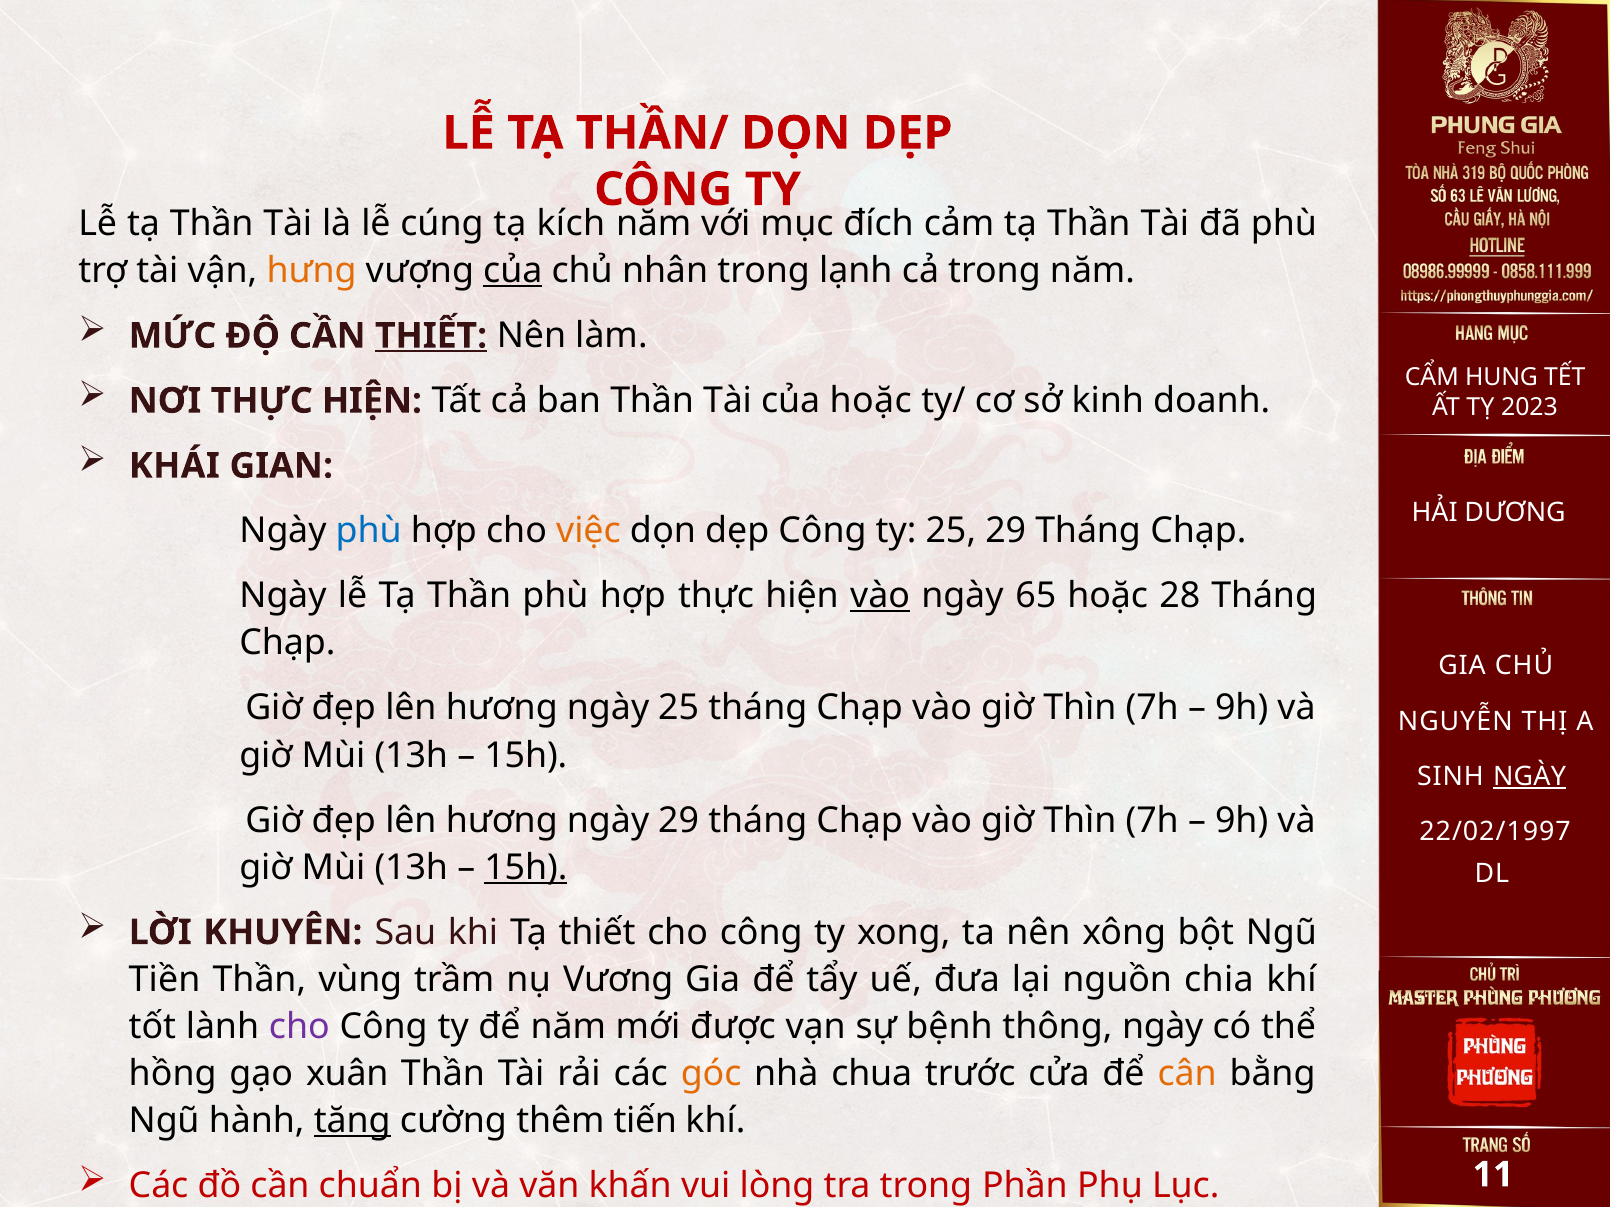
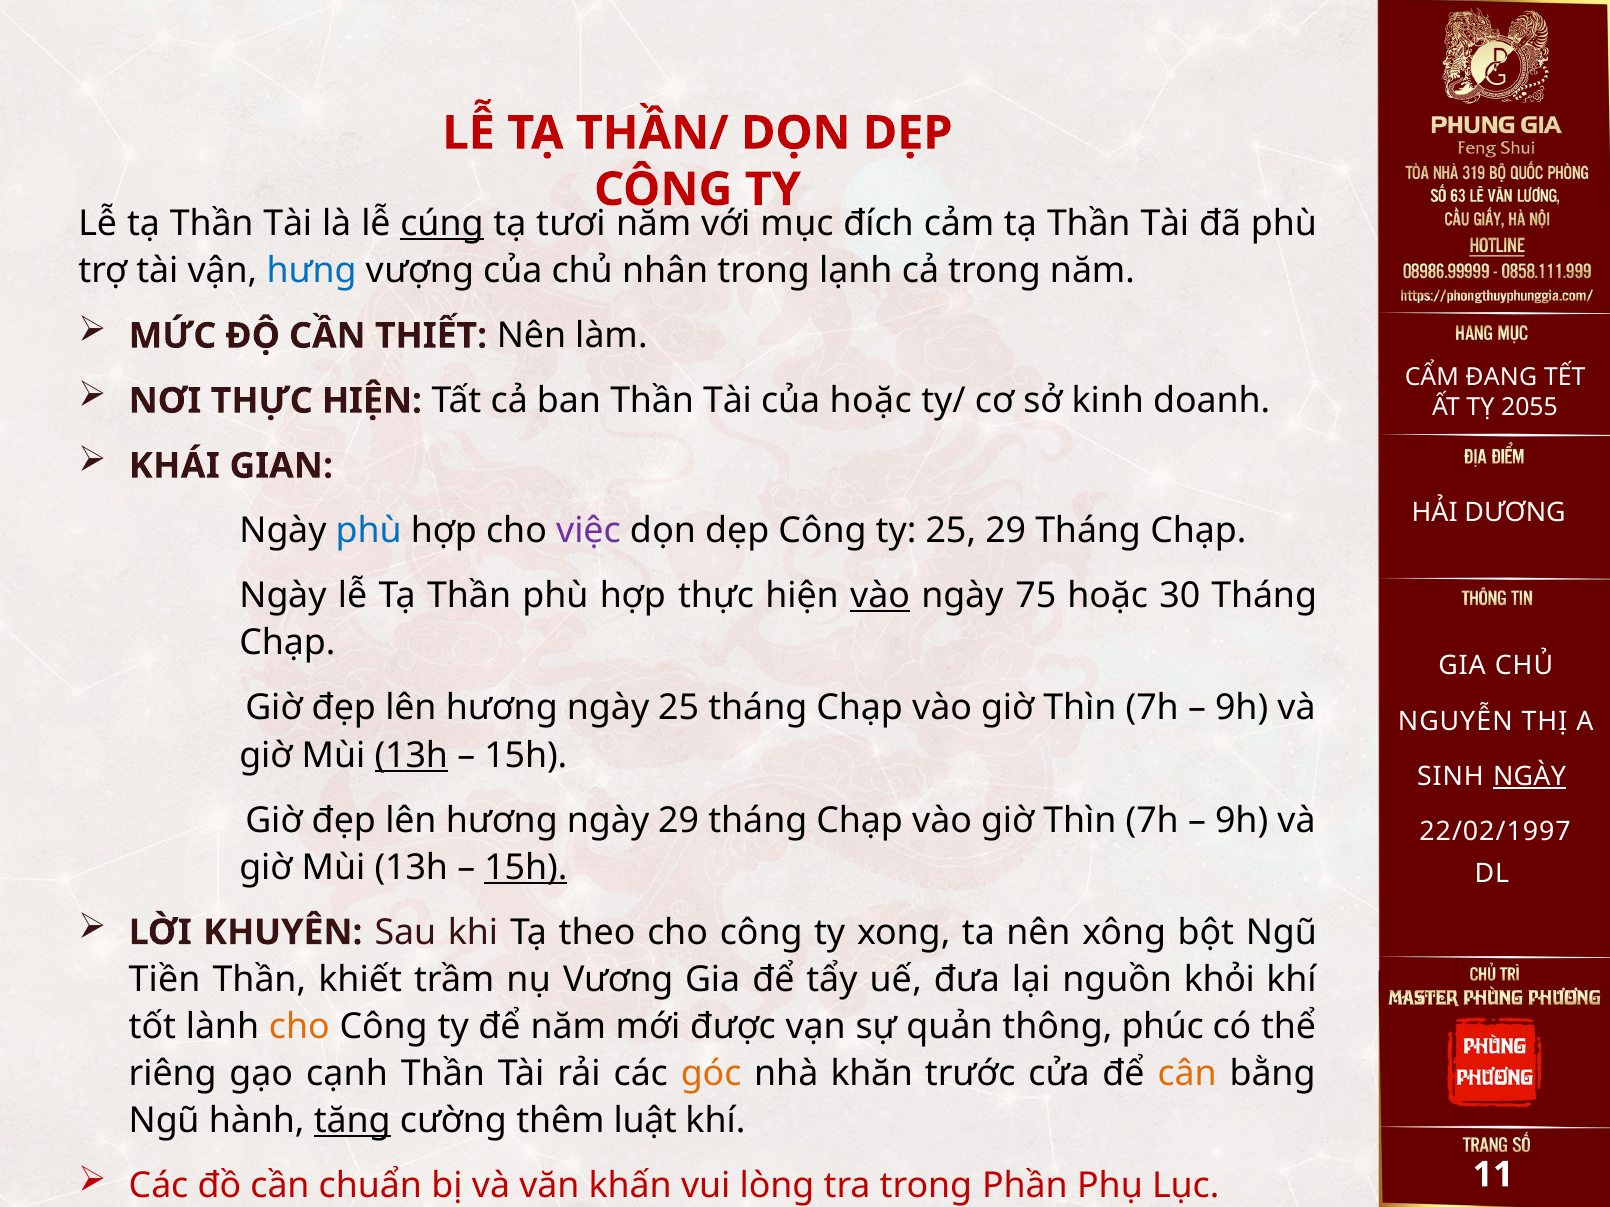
cúng underline: none -> present
kích: kích -> tươi
hưng colour: orange -> blue
của at (513, 271) underline: present -> none
THIẾT at (431, 336) underline: present -> none
HUNG: HUNG -> ĐANG
2023: 2023 -> 2055
việc colour: orange -> purple
65: 65 -> 75
28: 28 -> 30
13h at (411, 756) underline: none -> present
Tạ thiết: thiết -> theo
vùng: vùng -> khiết
chia: chia -> khỏi
cho at (299, 1027) colour: purple -> orange
bệnh: bệnh -> quản
thông ngày: ngày -> phúc
hồng: hồng -> riêng
xuân: xuân -> cạnh
chua: chua -> khăn
tiến: tiến -> luật
